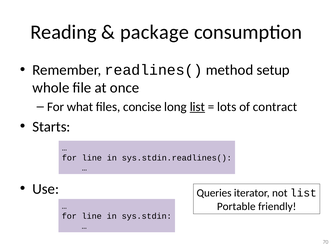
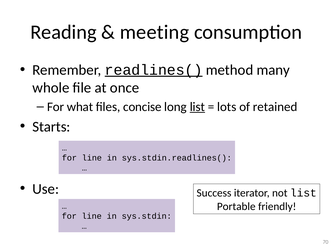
package: package -> meeting
readlines( underline: none -> present
setup: setup -> many
contract: contract -> retained
Queries: Queries -> Success
